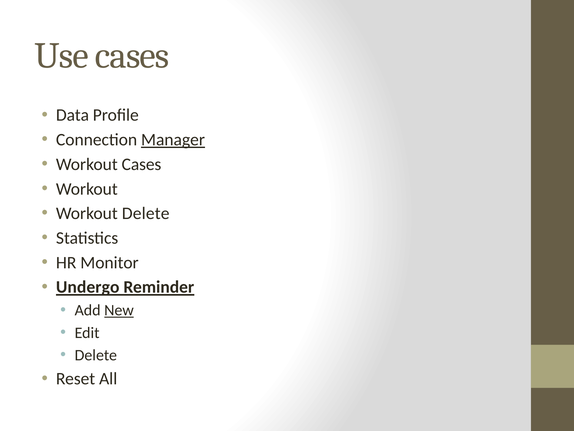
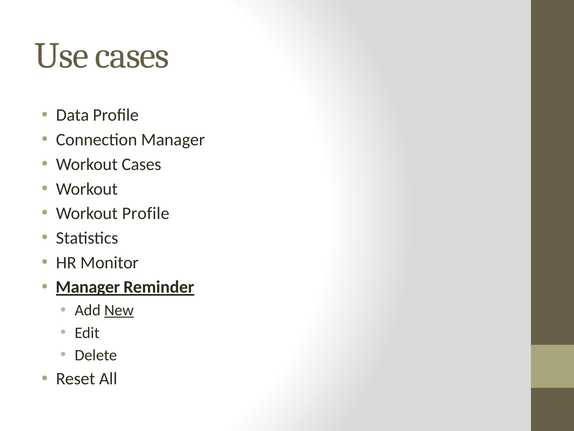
Manager at (173, 140) underline: present -> none
Workout Delete: Delete -> Profile
Undergo at (88, 287): Undergo -> Manager
